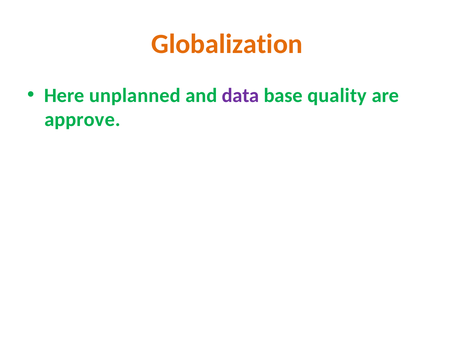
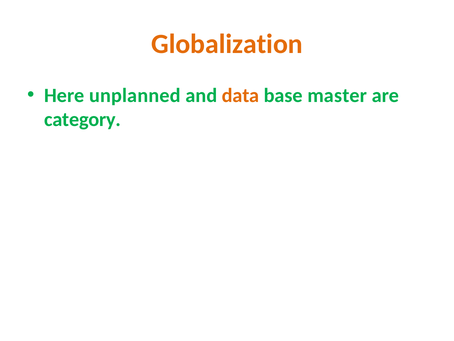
data colour: purple -> orange
quality: quality -> master
approve: approve -> category
